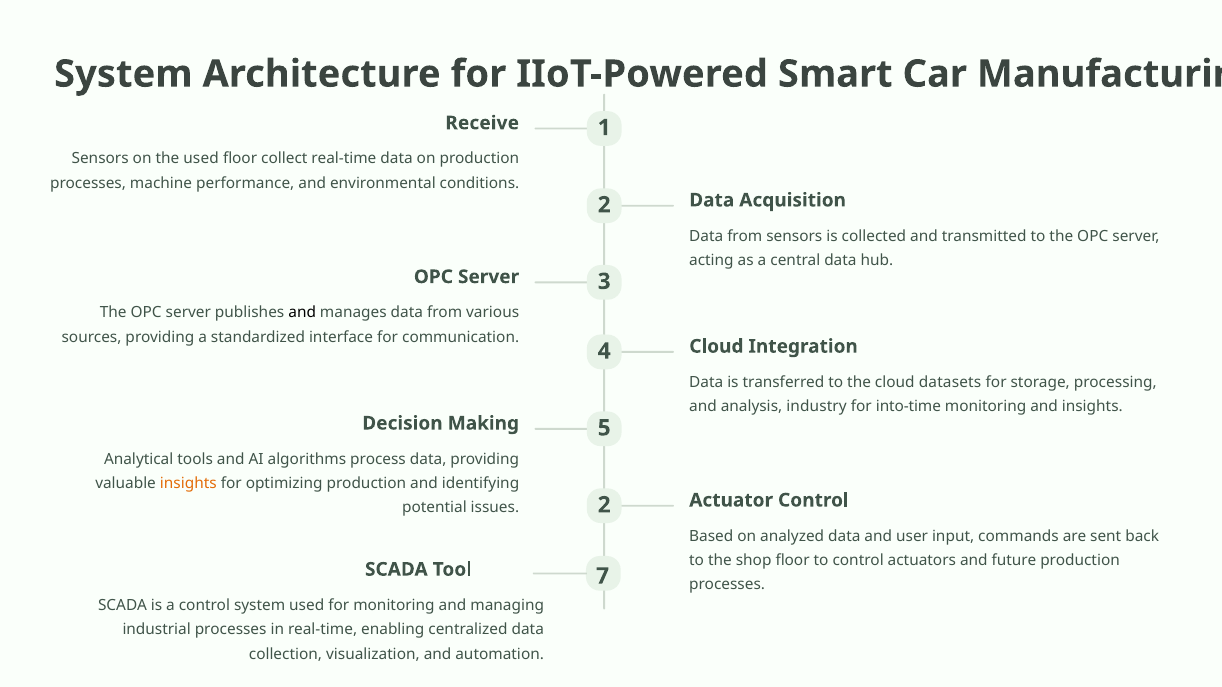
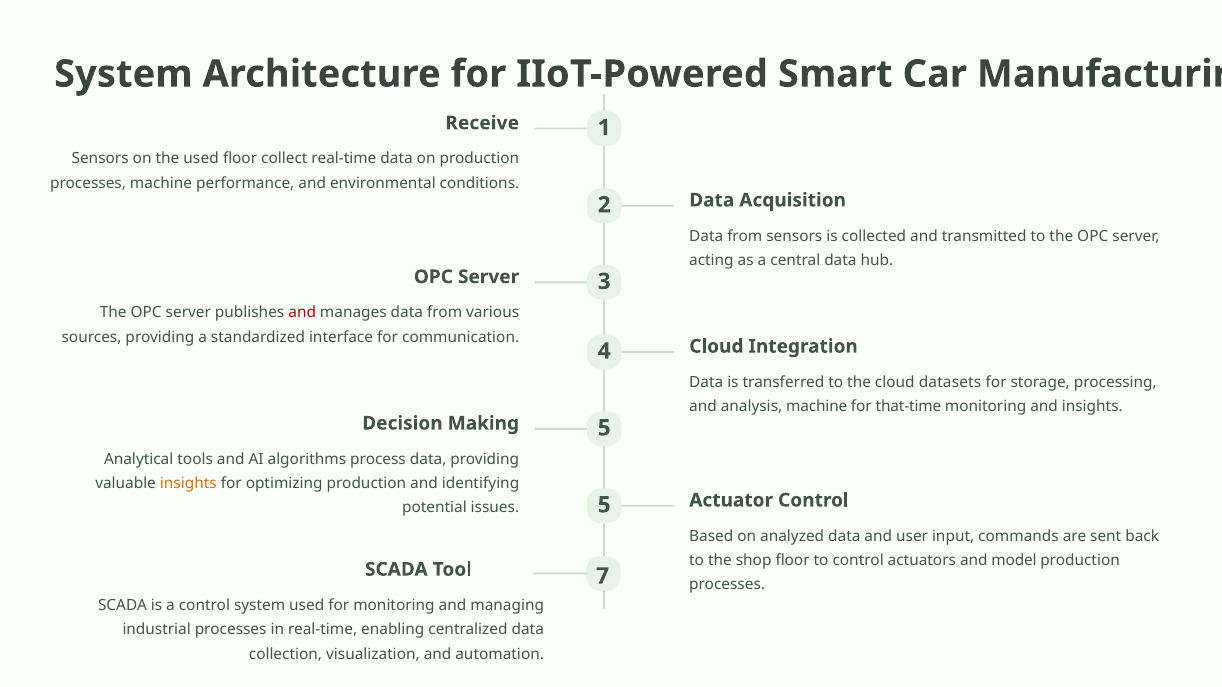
and at (302, 313) colour: black -> red
analysis industry: industry -> machine
into-time: into-time -> that-time
issues 2: 2 -> 5
future: future -> model
